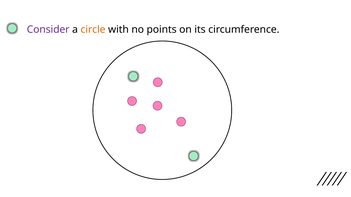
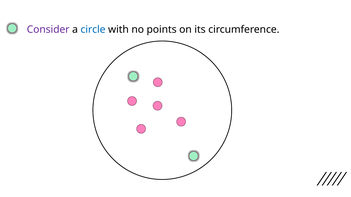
circle colour: orange -> blue
